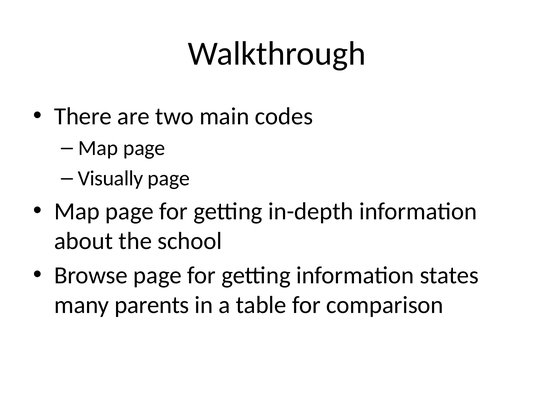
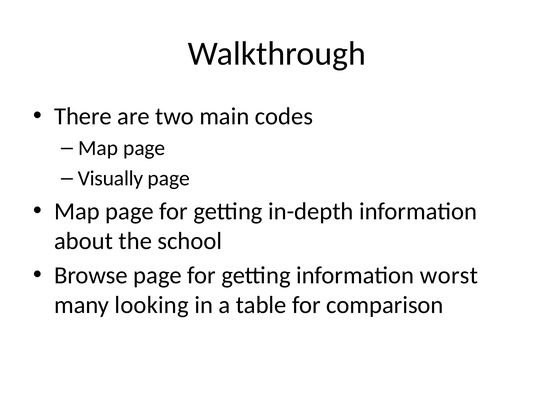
states: states -> worst
parents: parents -> looking
